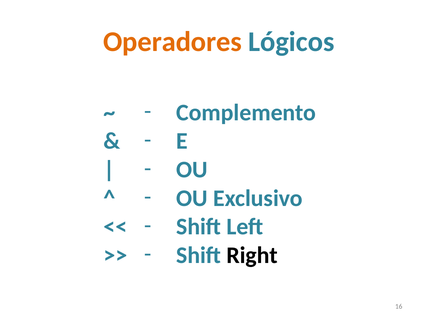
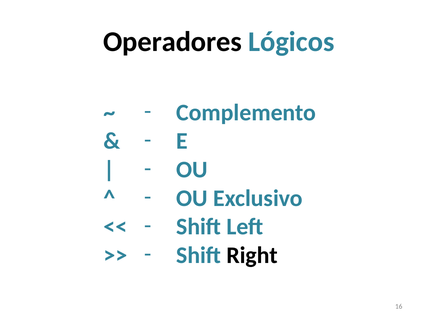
Operadores colour: orange -> black
